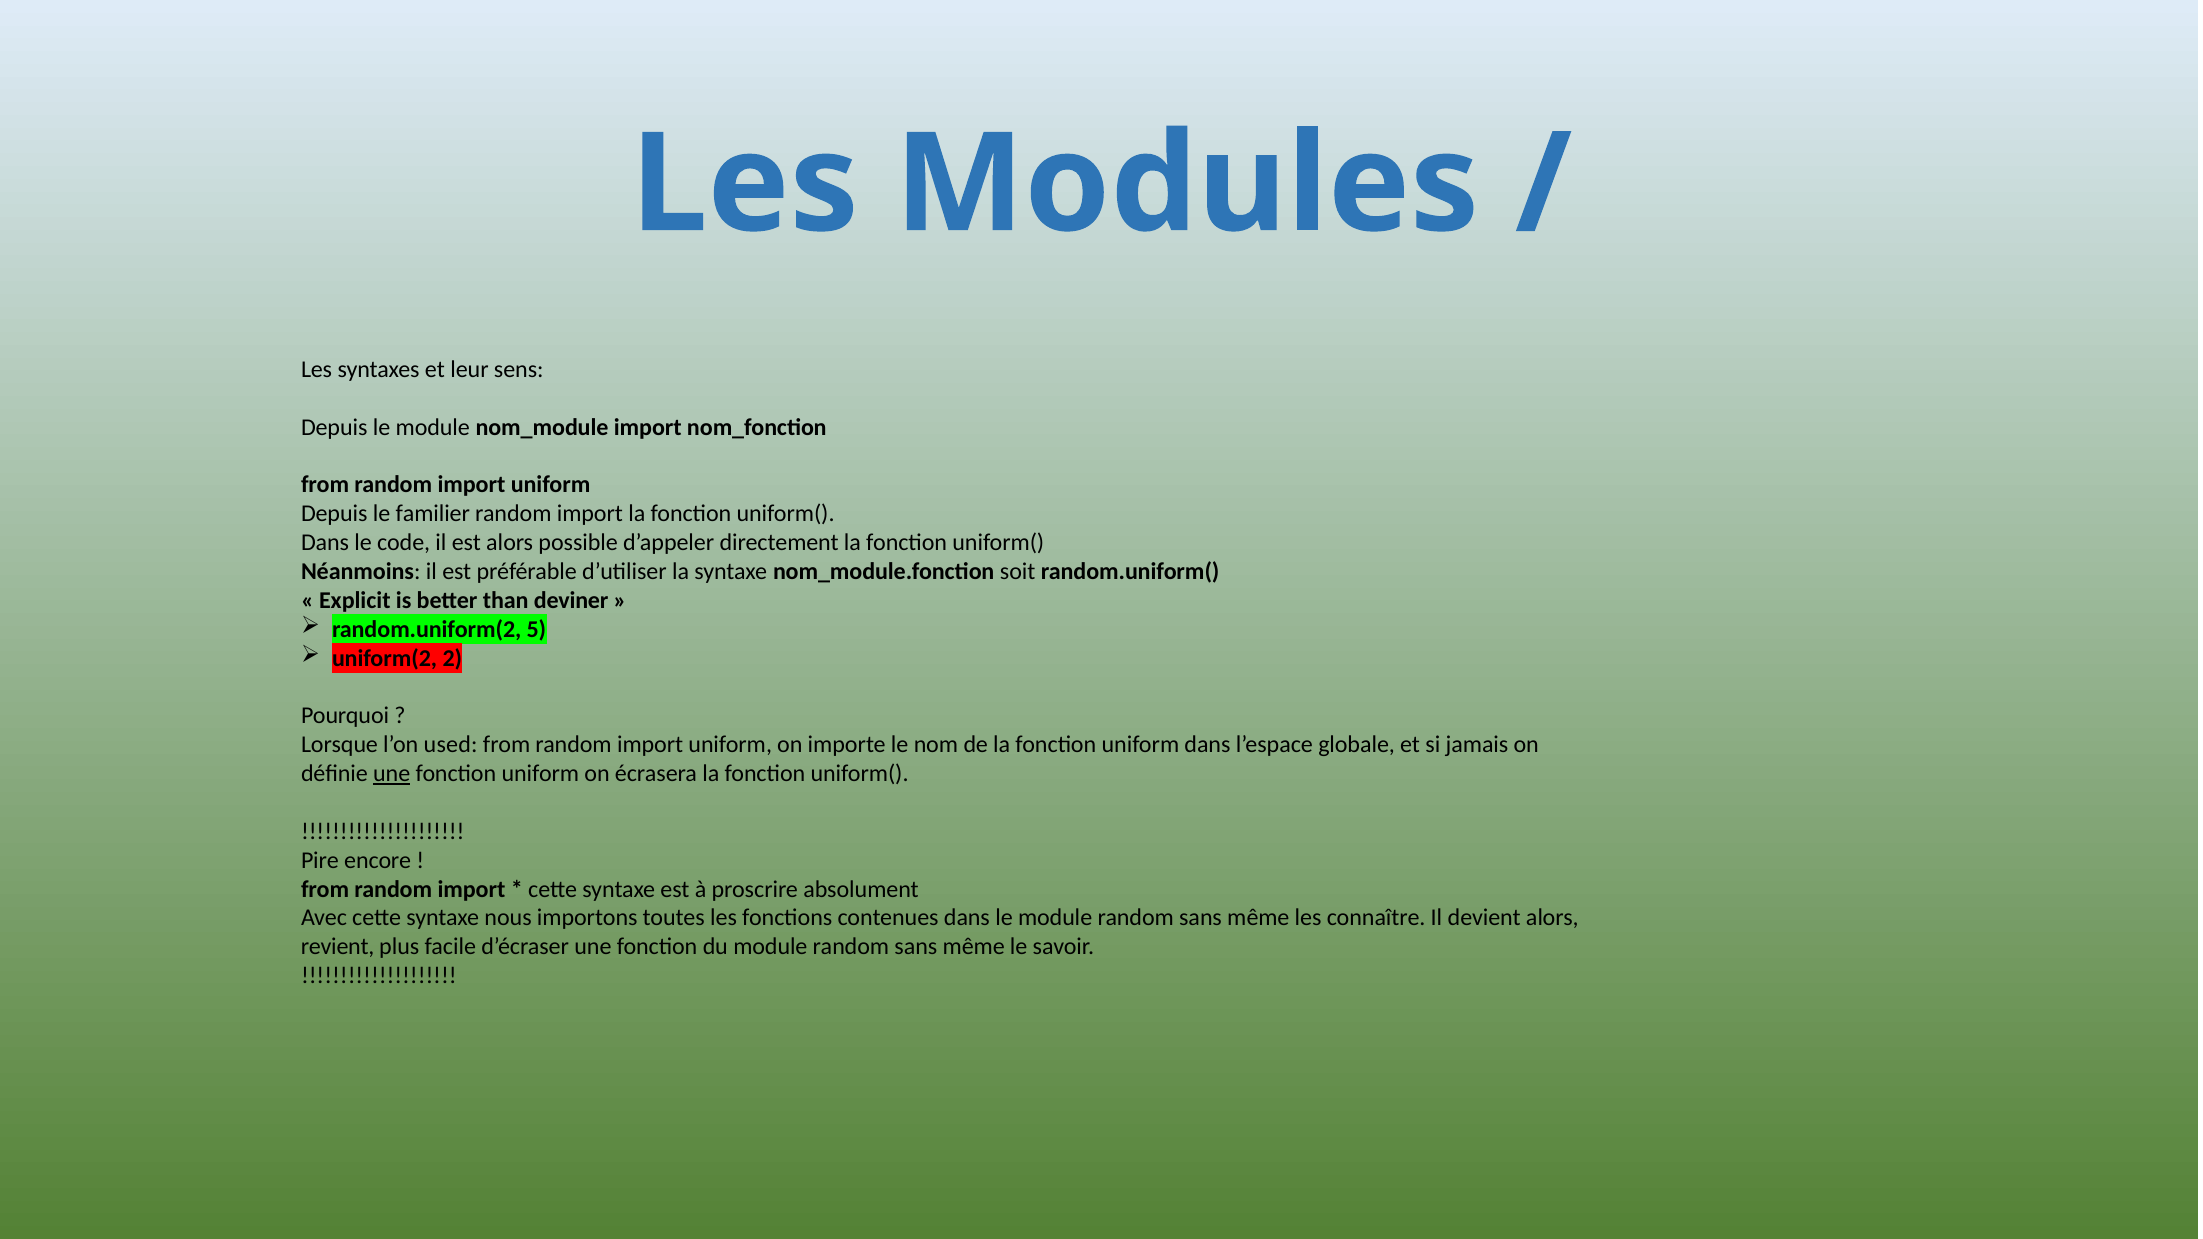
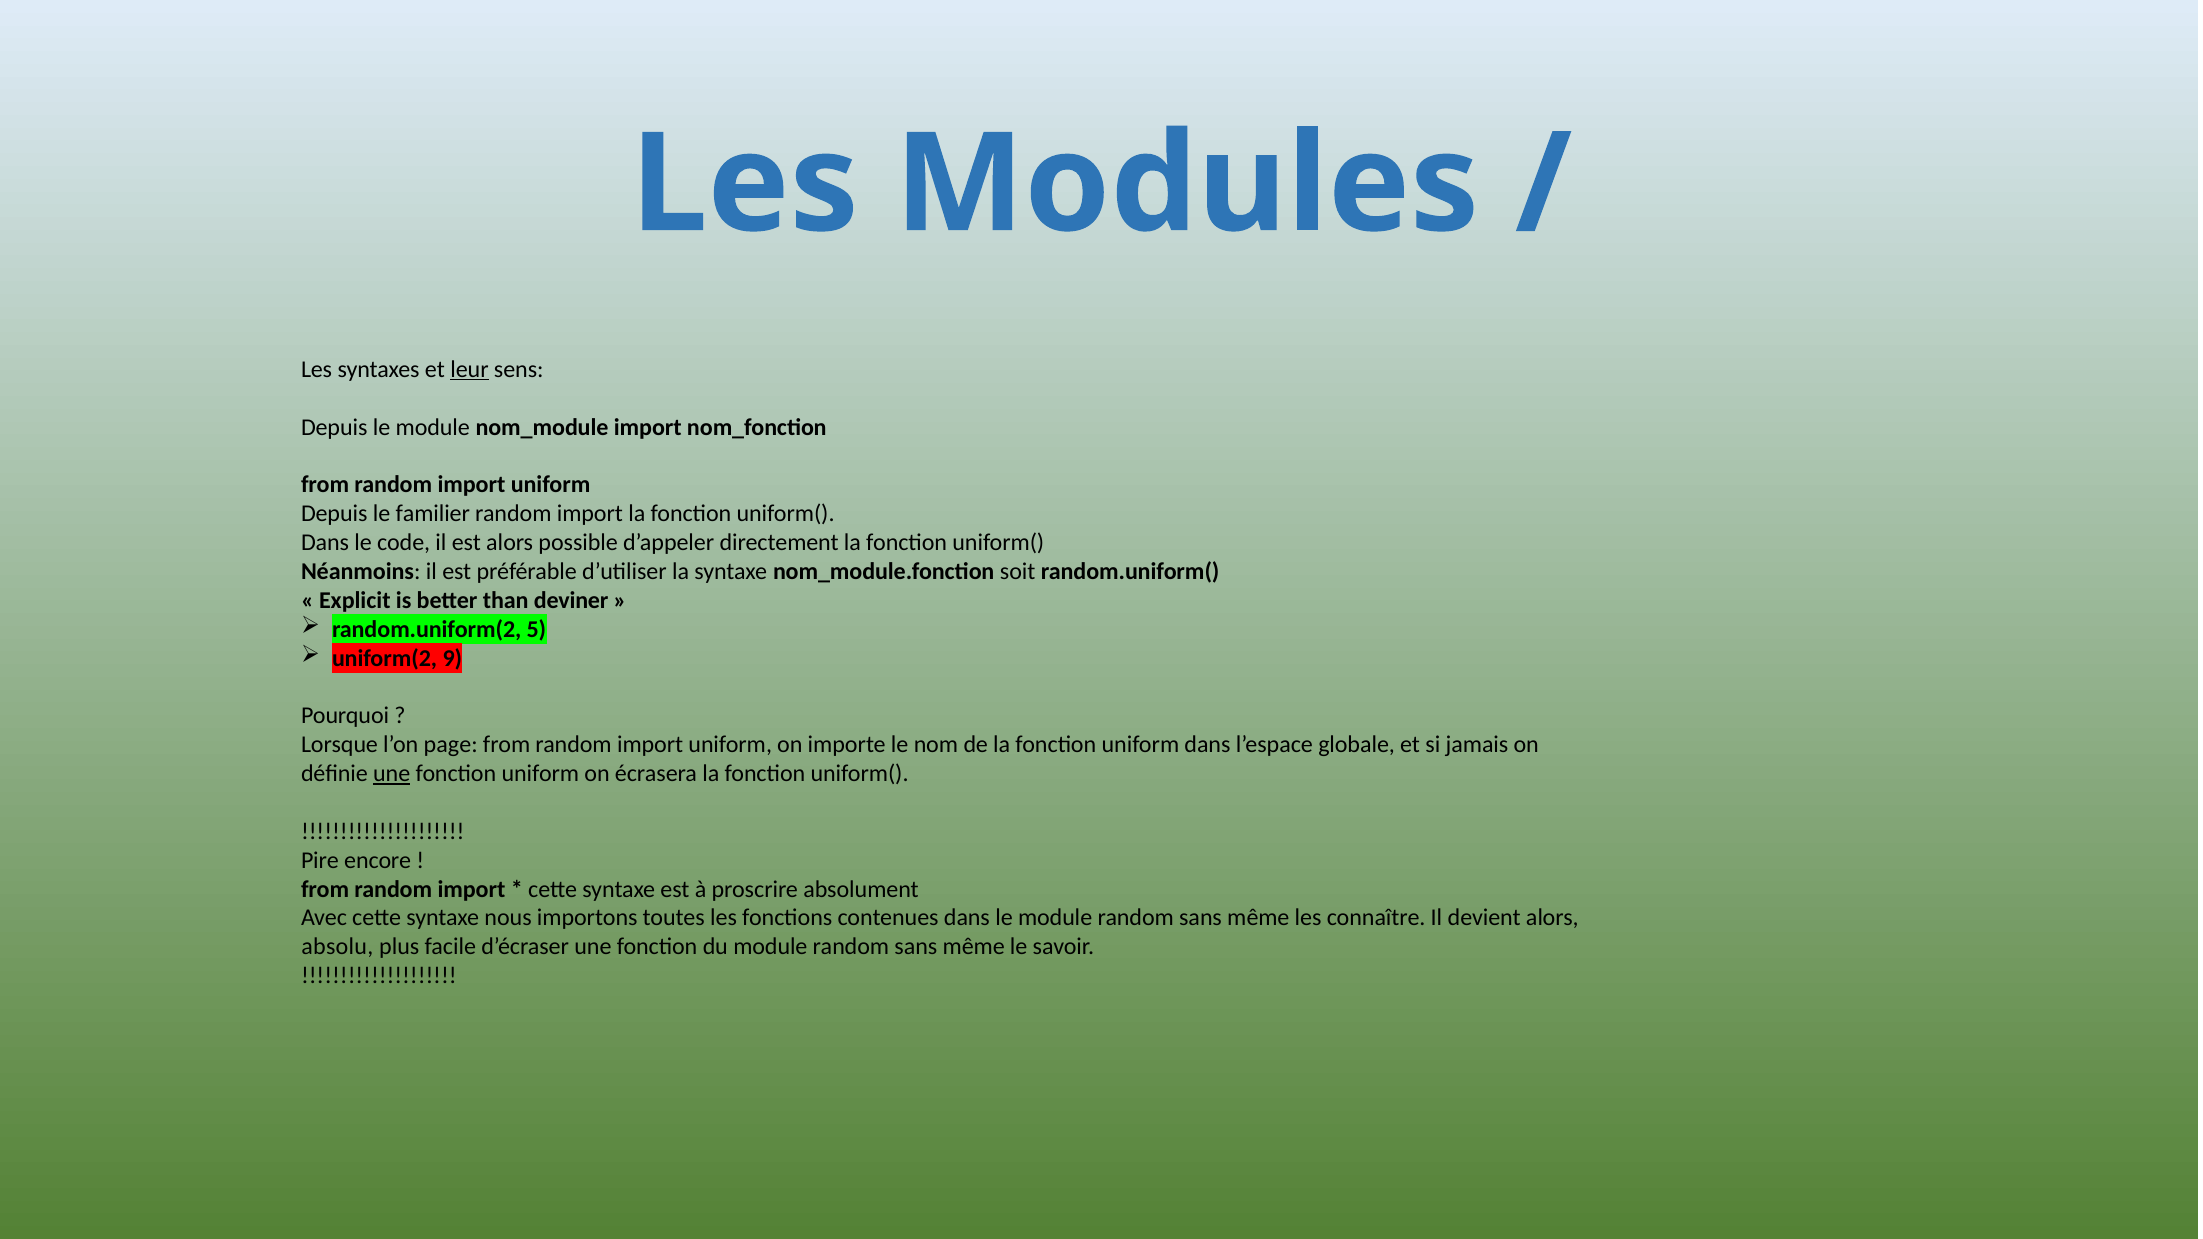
leur underline: none -> present
2: 2 -> 9
used: used -> page
revient: revient -> absolu
